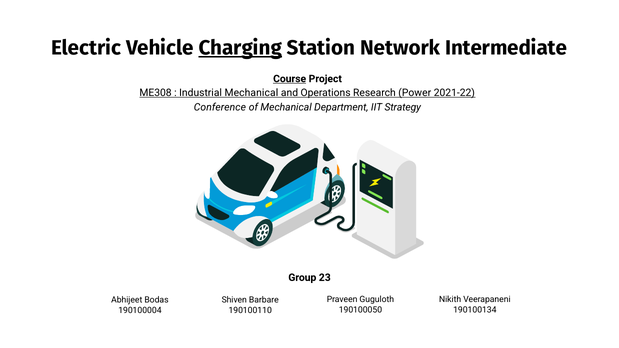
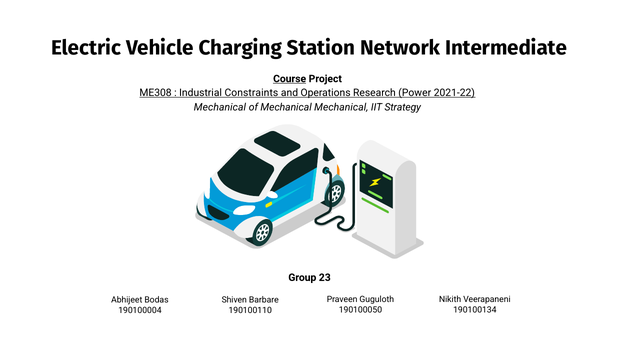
Charging underline: present -> none
Industrial Mechanical: Mechanical -> Constraints
Conference at (220, 107): Conference -> Mechanical
Mechanical Department: Department -> Mechanical
